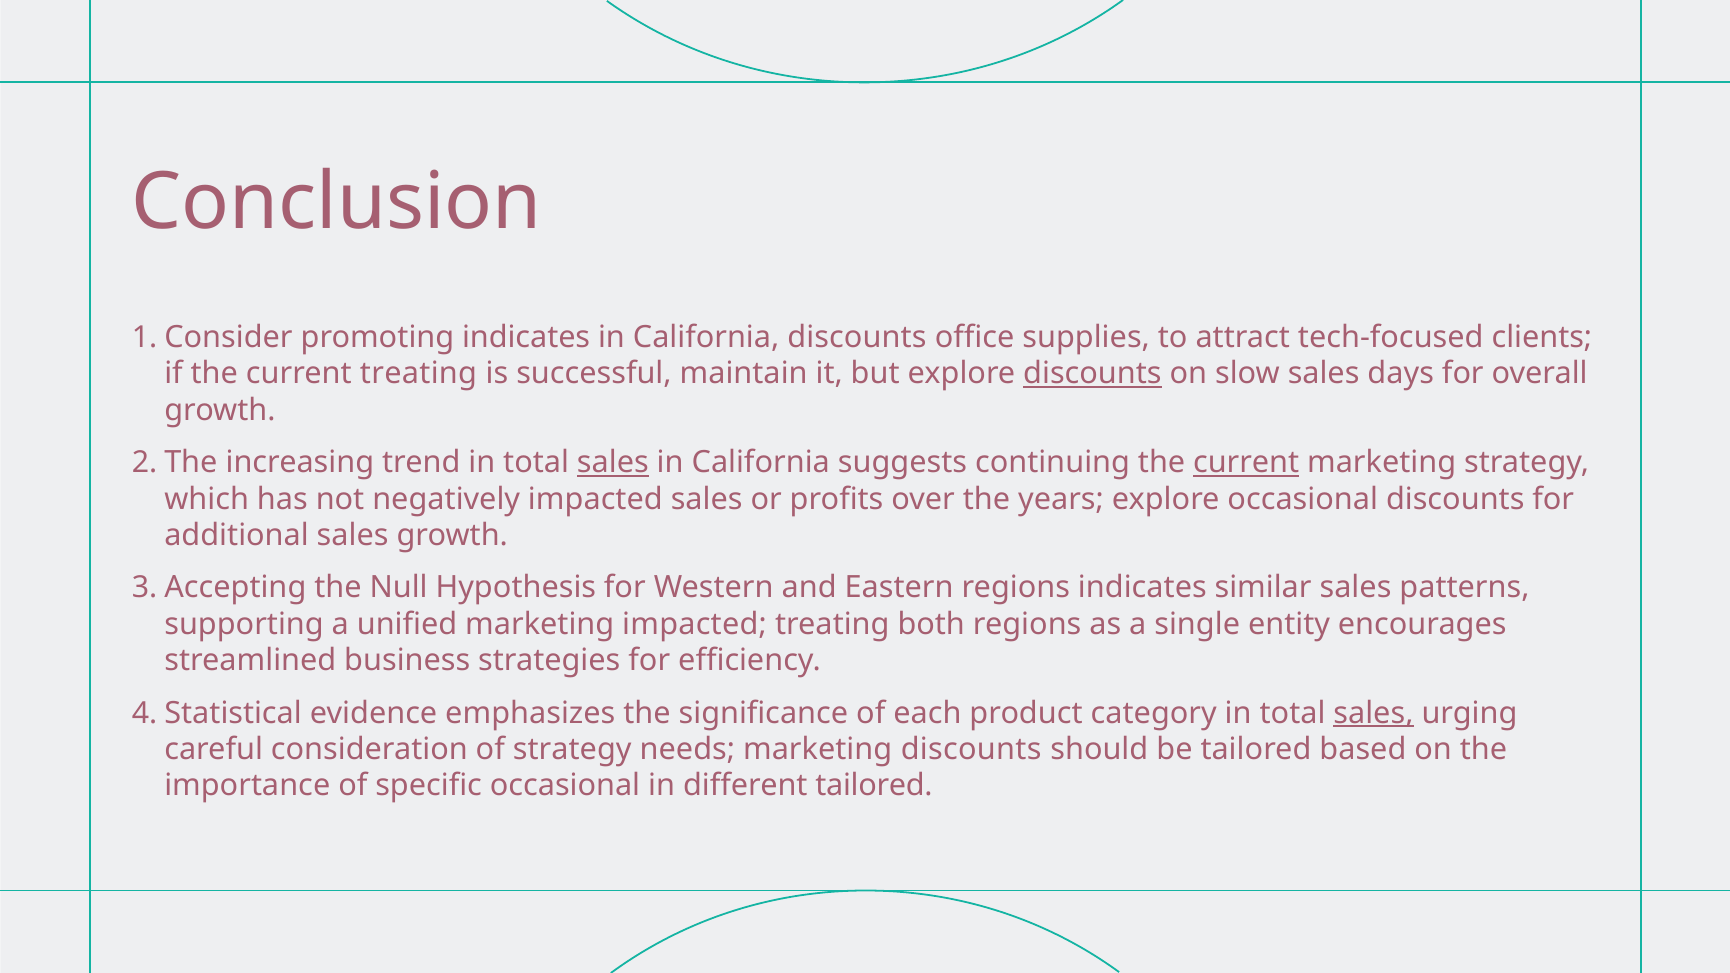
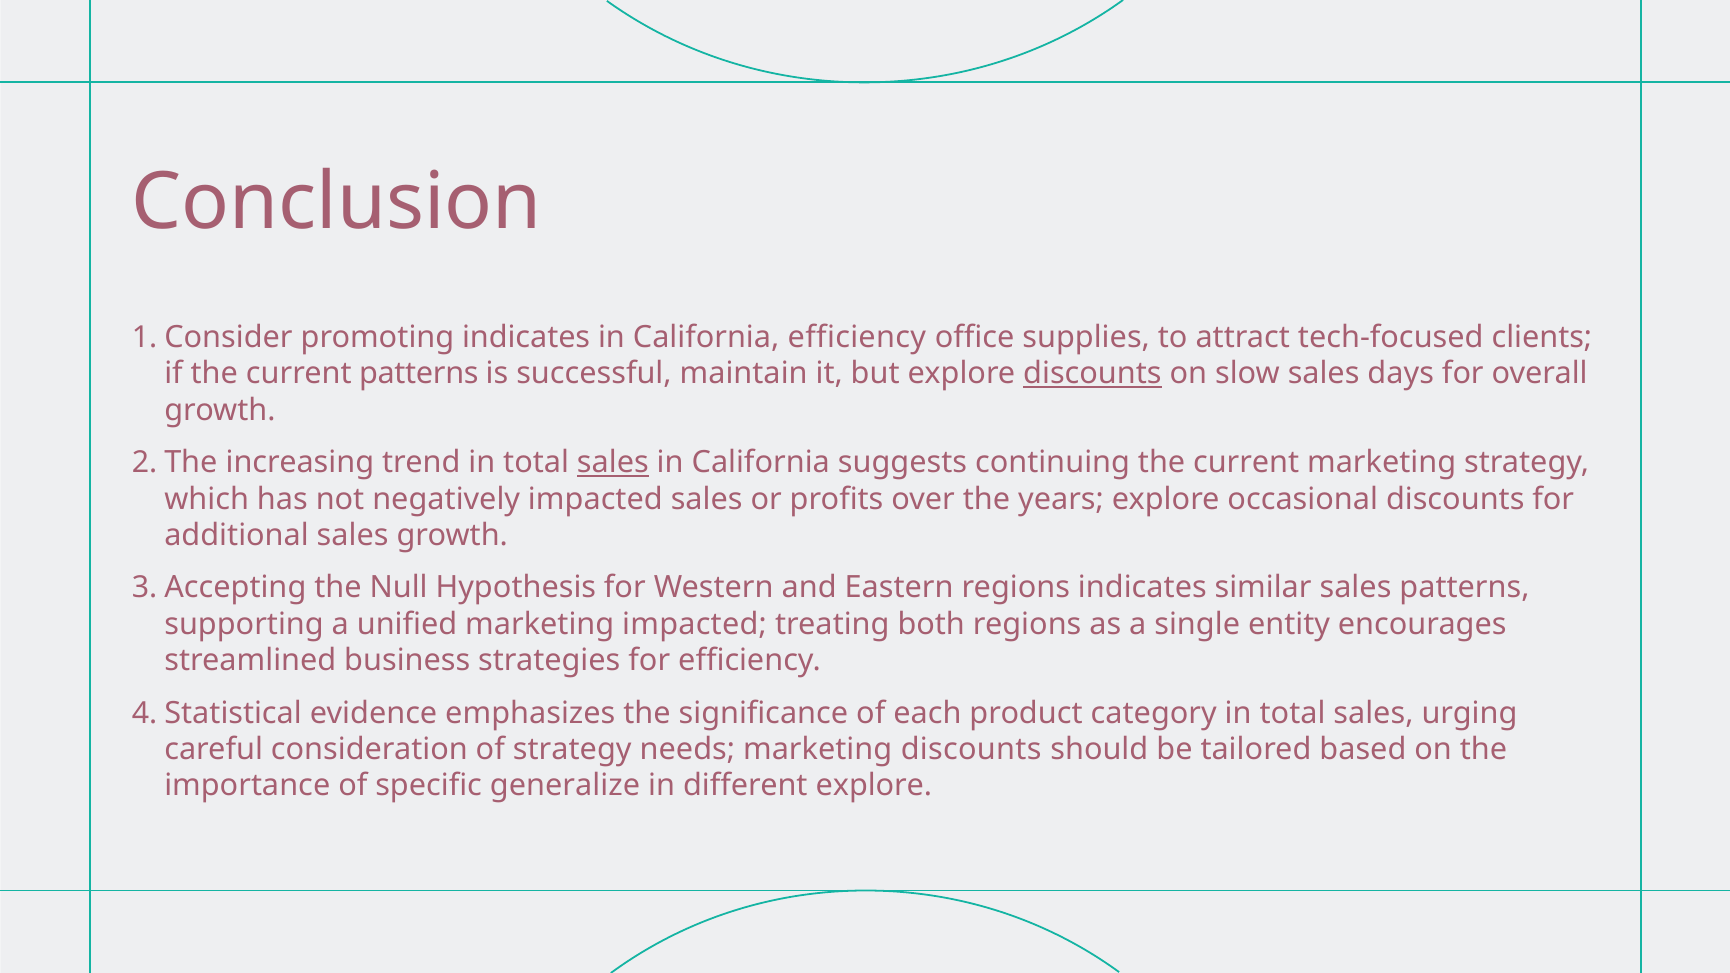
California discounts: discounts -> efficiency
current treating: treating -> patterns
current at (1246, 463) underline: present -> none
sales at (1373, 713) underline: present -> none
specific occasional: occasional -> generalize
different tailored: tailored -> explore
